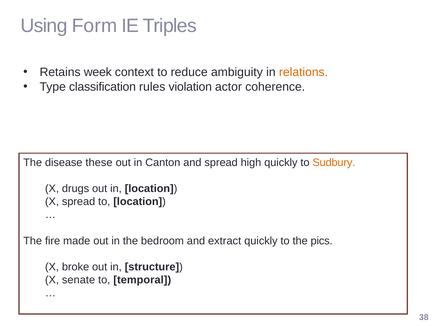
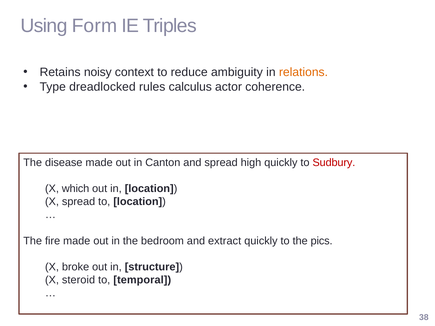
week: week -> noisy
classification: classification -> dreadlocked
violation: violation -> calculus
disease these: these -> made
Sudbury colour: orange -> red
drugs: drugs -> which
senate: senate -> steroid
